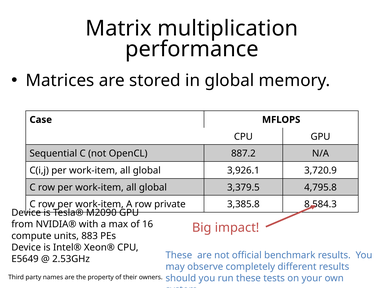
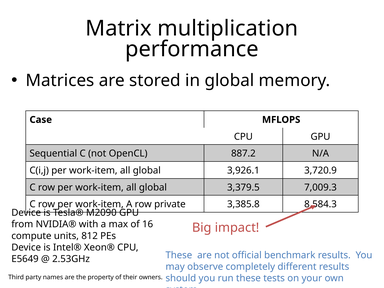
4,795.8: 4,795.8 -> 7,009.3
883: 883 -> 812
